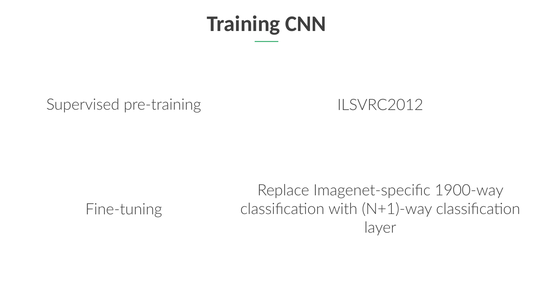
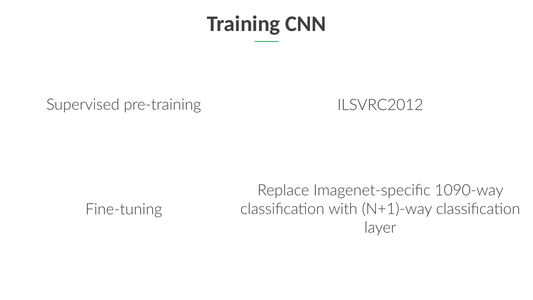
1900-way: 1900-way -> 1090-way
